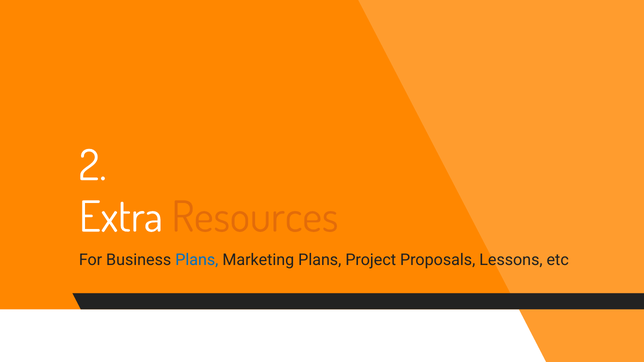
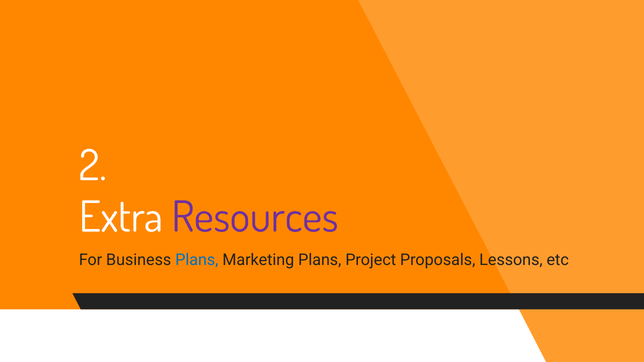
Resources colour: orange -> purple
